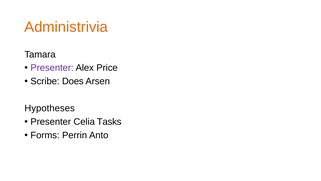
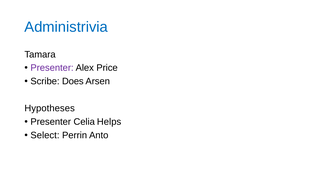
Administrivia colour: orange -> blue
Tasks: Tasks -> Helps
Forms: Forms -> Select
